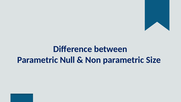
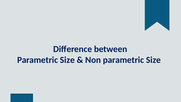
Null at (67, 60): Null -> Size
